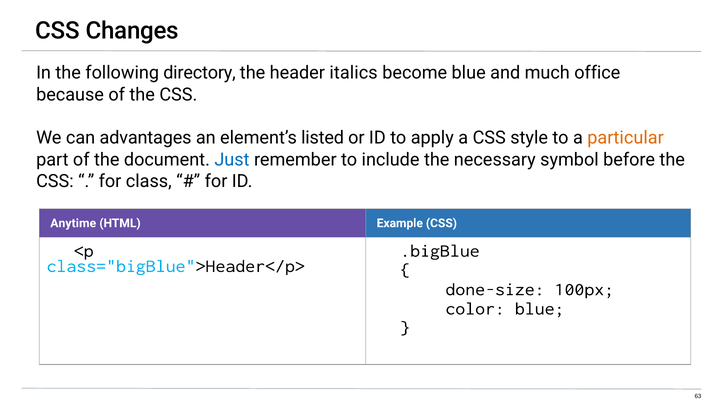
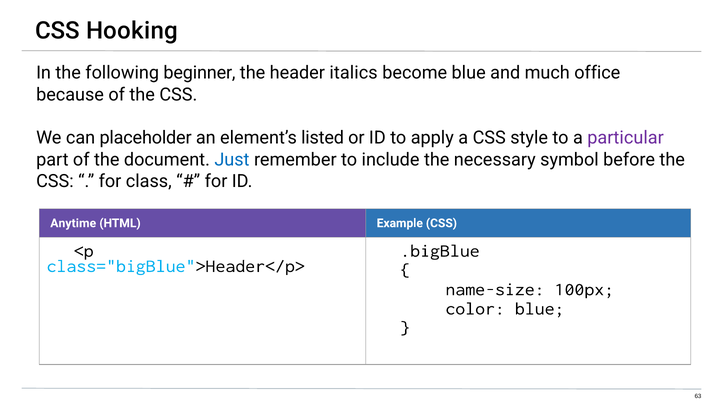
Changes: Changes -> Hooking
directory: directory -> beginner
advantages: advantages -> placeholder
particular colour: orange -> purple
done-size: done-size -> name-size
